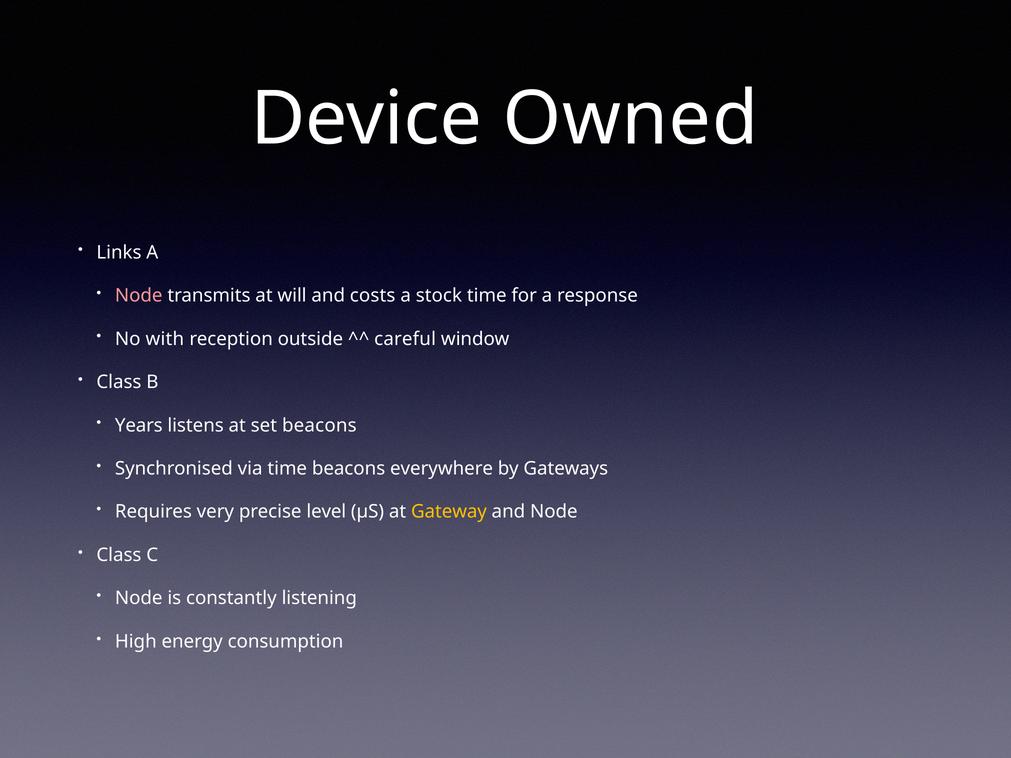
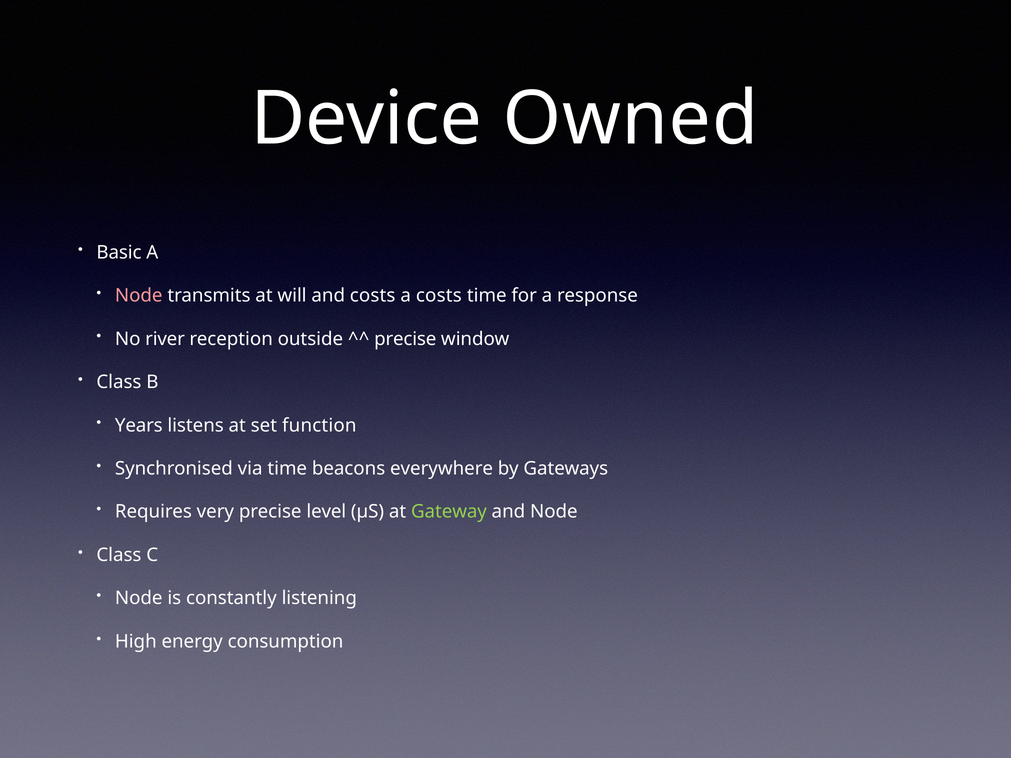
Links: Links -> Basic
a stock: stock -> costs
with: with -> river
careful at (405, 339): careful -> precise
set beacons: beacons -> function
Gateway colour: yellow -> light green
